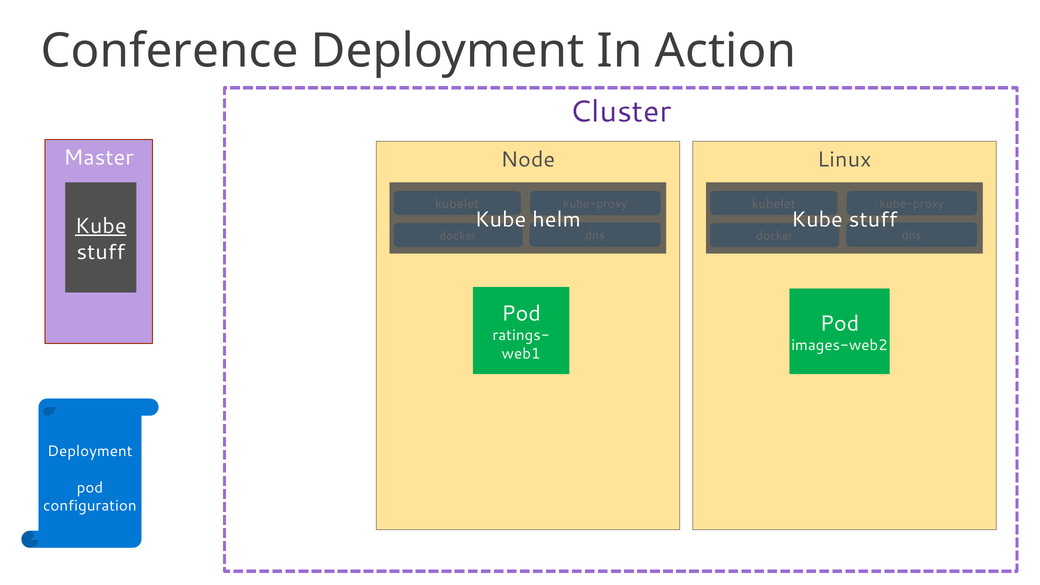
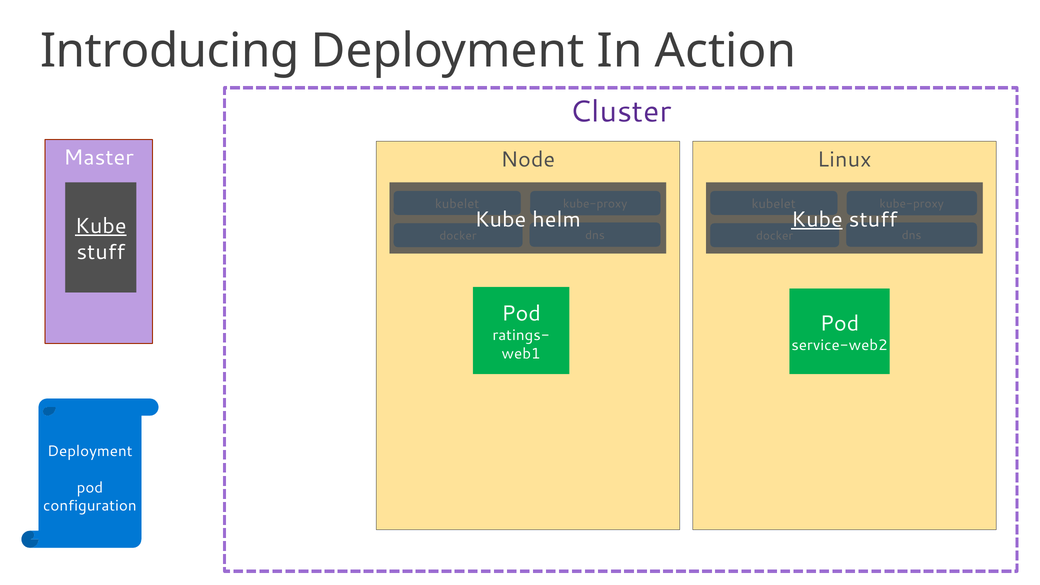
Conference: Conference -> Introducing
Kube at (817, 219) underline: none -> present
images-web2: images-web2 -> service-web2
